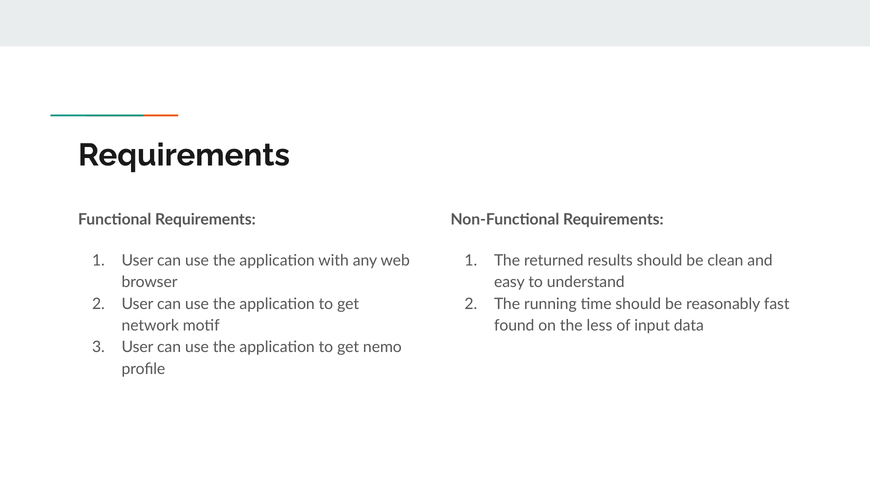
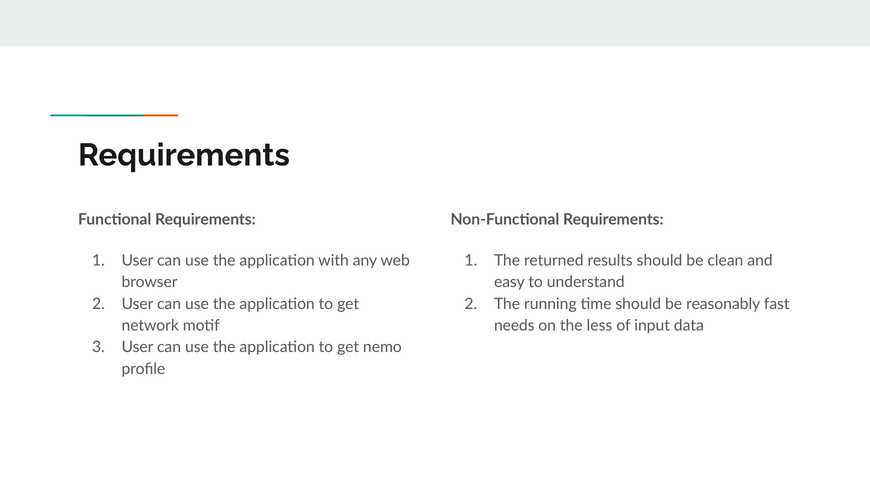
found: found -> needs
